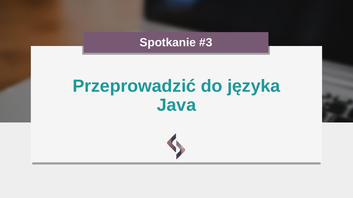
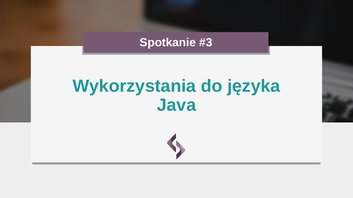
Przeprowadzić: Przeprowadzić -> Wykorzystania
